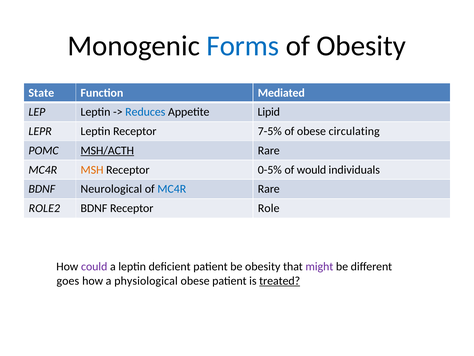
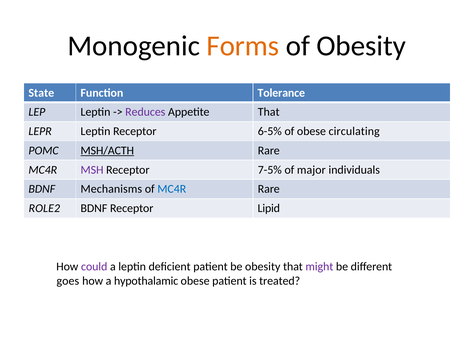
Forms colour: blue -> orange
Mediated: Mediated -> Tolerance
Reduces colour: blue -> purple
Appetite Lipid: Lipid -> That
7-5%: 7-5% -> 6-5%
MSH colour: orange -> purple
0-5%: 0-5% -> 7-5%
would: would -> major
Neurological: Neurological -> Mechanisms
Role: Role -> Lipid
physiological: physiological -> hypothalamic
treated underline: present -> none
